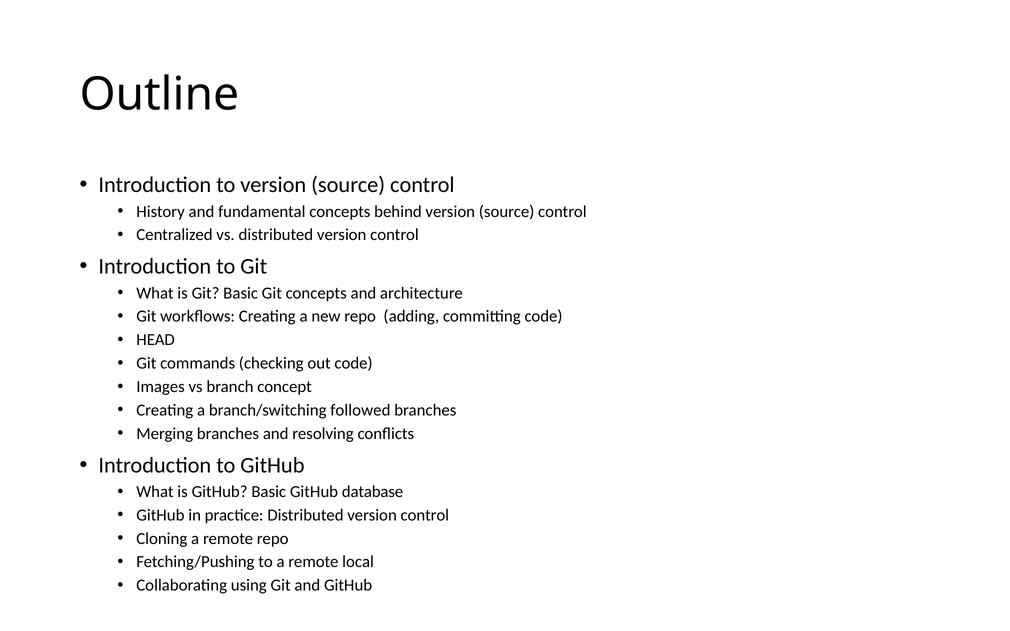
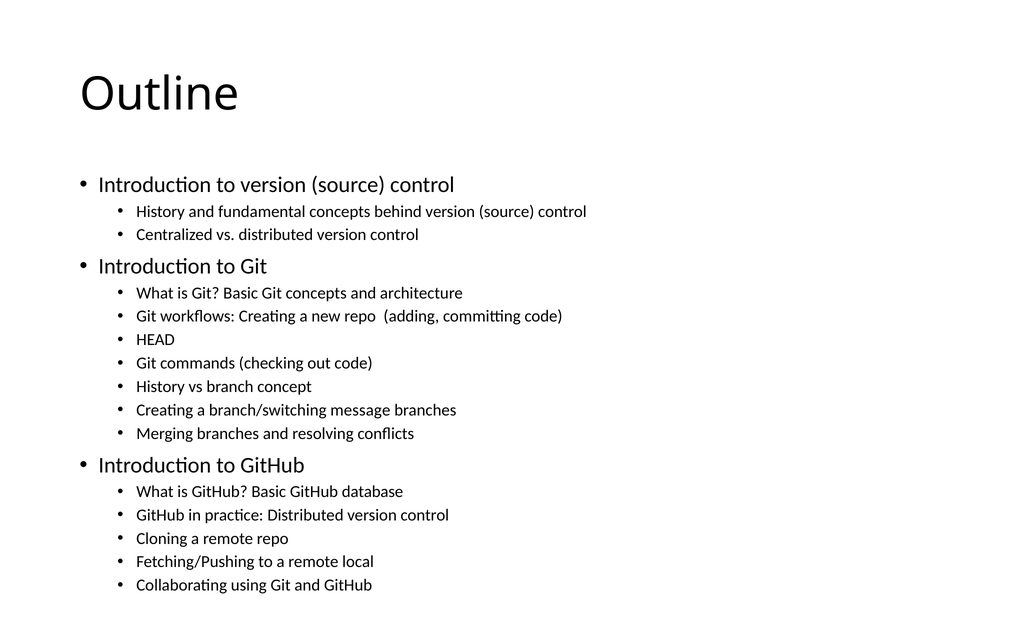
Images at (161, 387): Images -> History
followed: followed -> message
